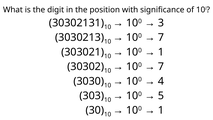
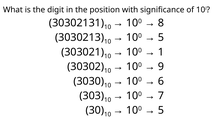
3 at (161, 23): 3 -> 8
7 at (161, 37): 7 -> 5
7 at (161, 66): 7 -> 9
4: 4 -> 6
5: 5 -> 7
1 at (161, 110): 1 -> 5
